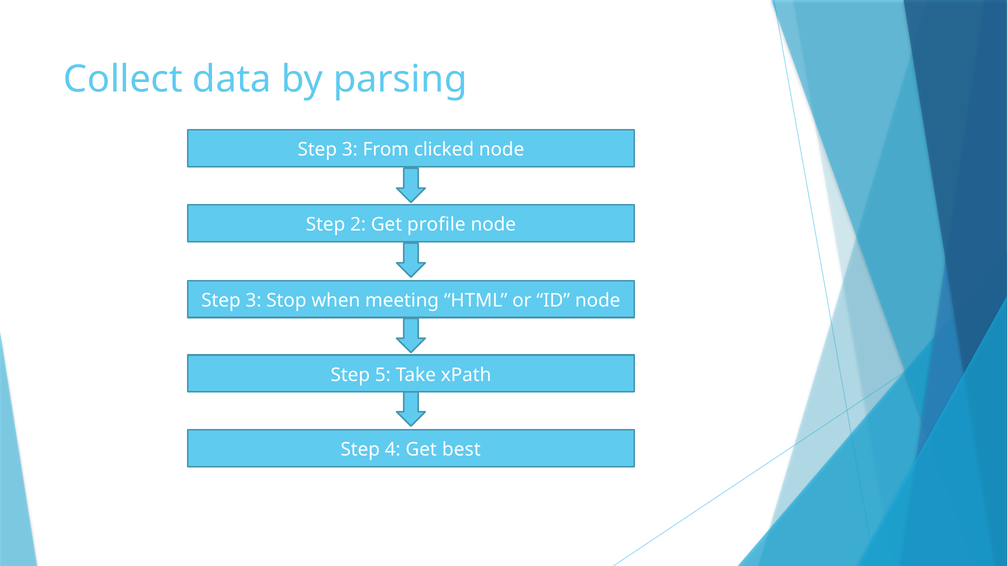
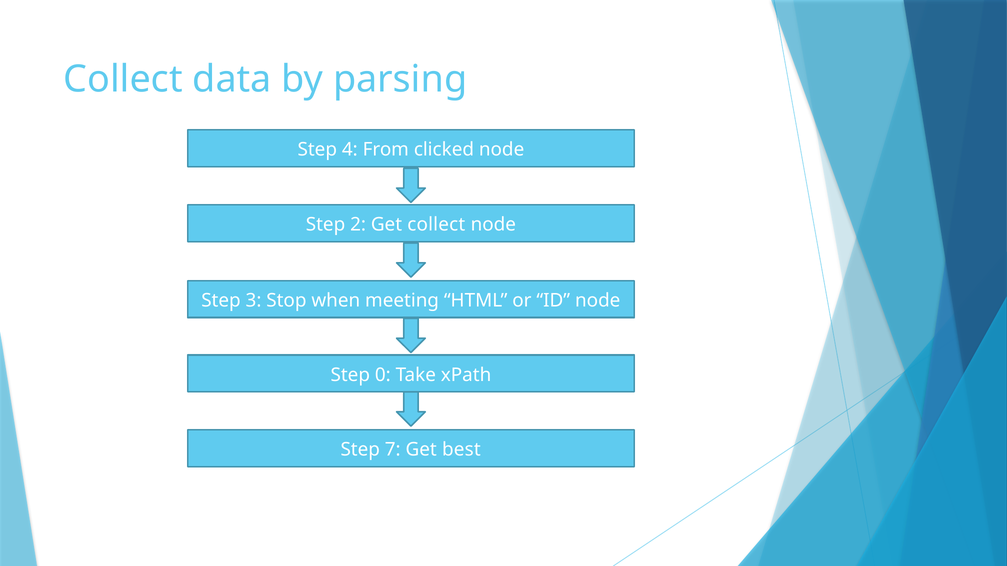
3 at (350, 150): 3 -> 4
Get profile: profile -> collect
5: 5 -> 0
4: 4 -> 7
